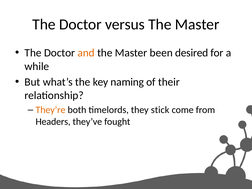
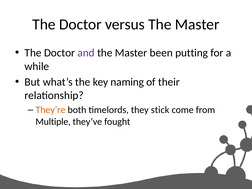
and colour: orange -> purple
desired: desired -> putting
Headers: Headers -> Multiple
